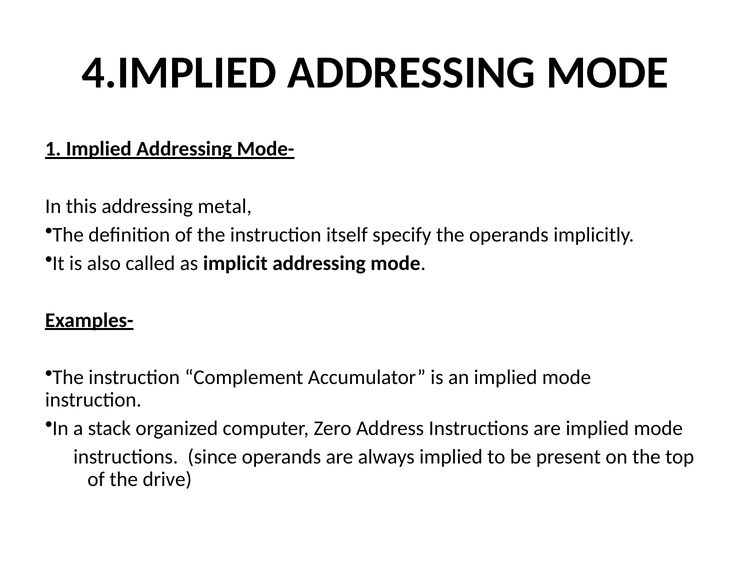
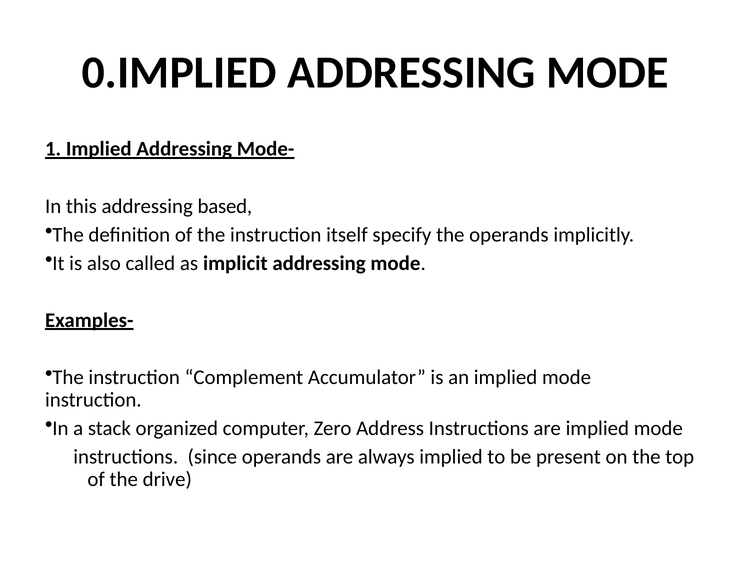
4.IMPLIED: 4.IMPLIED -> 0.IMPLIED
metal: metal -> based
